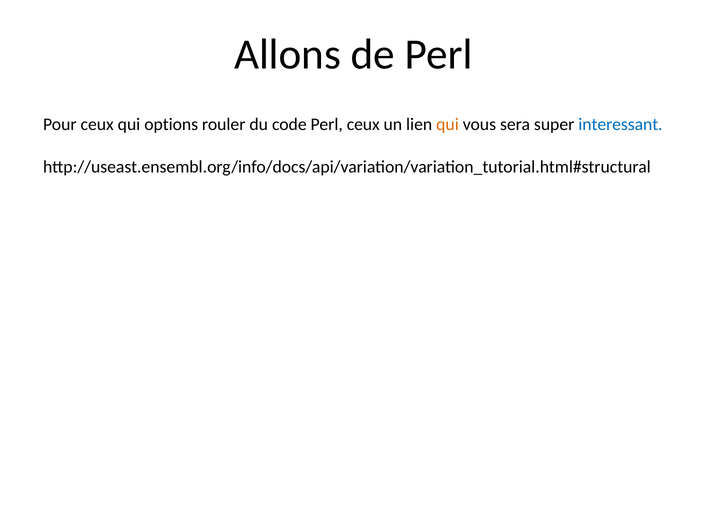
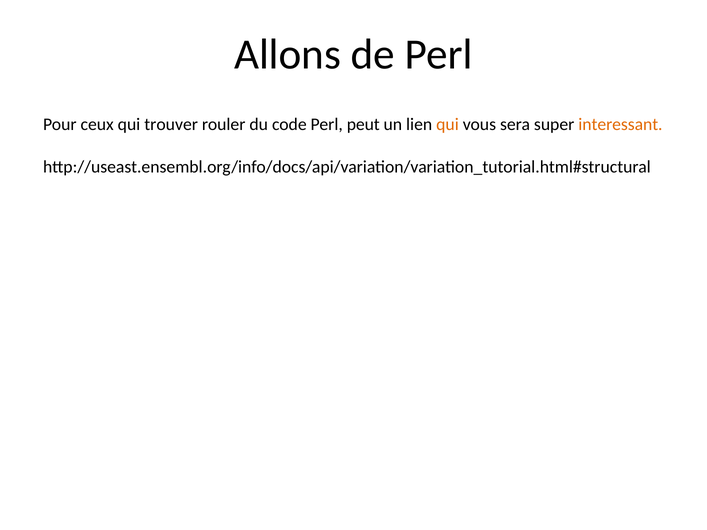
options: options -> trouver
Perl ceux: ceux -> peut
interessant colour: blue -> orange
